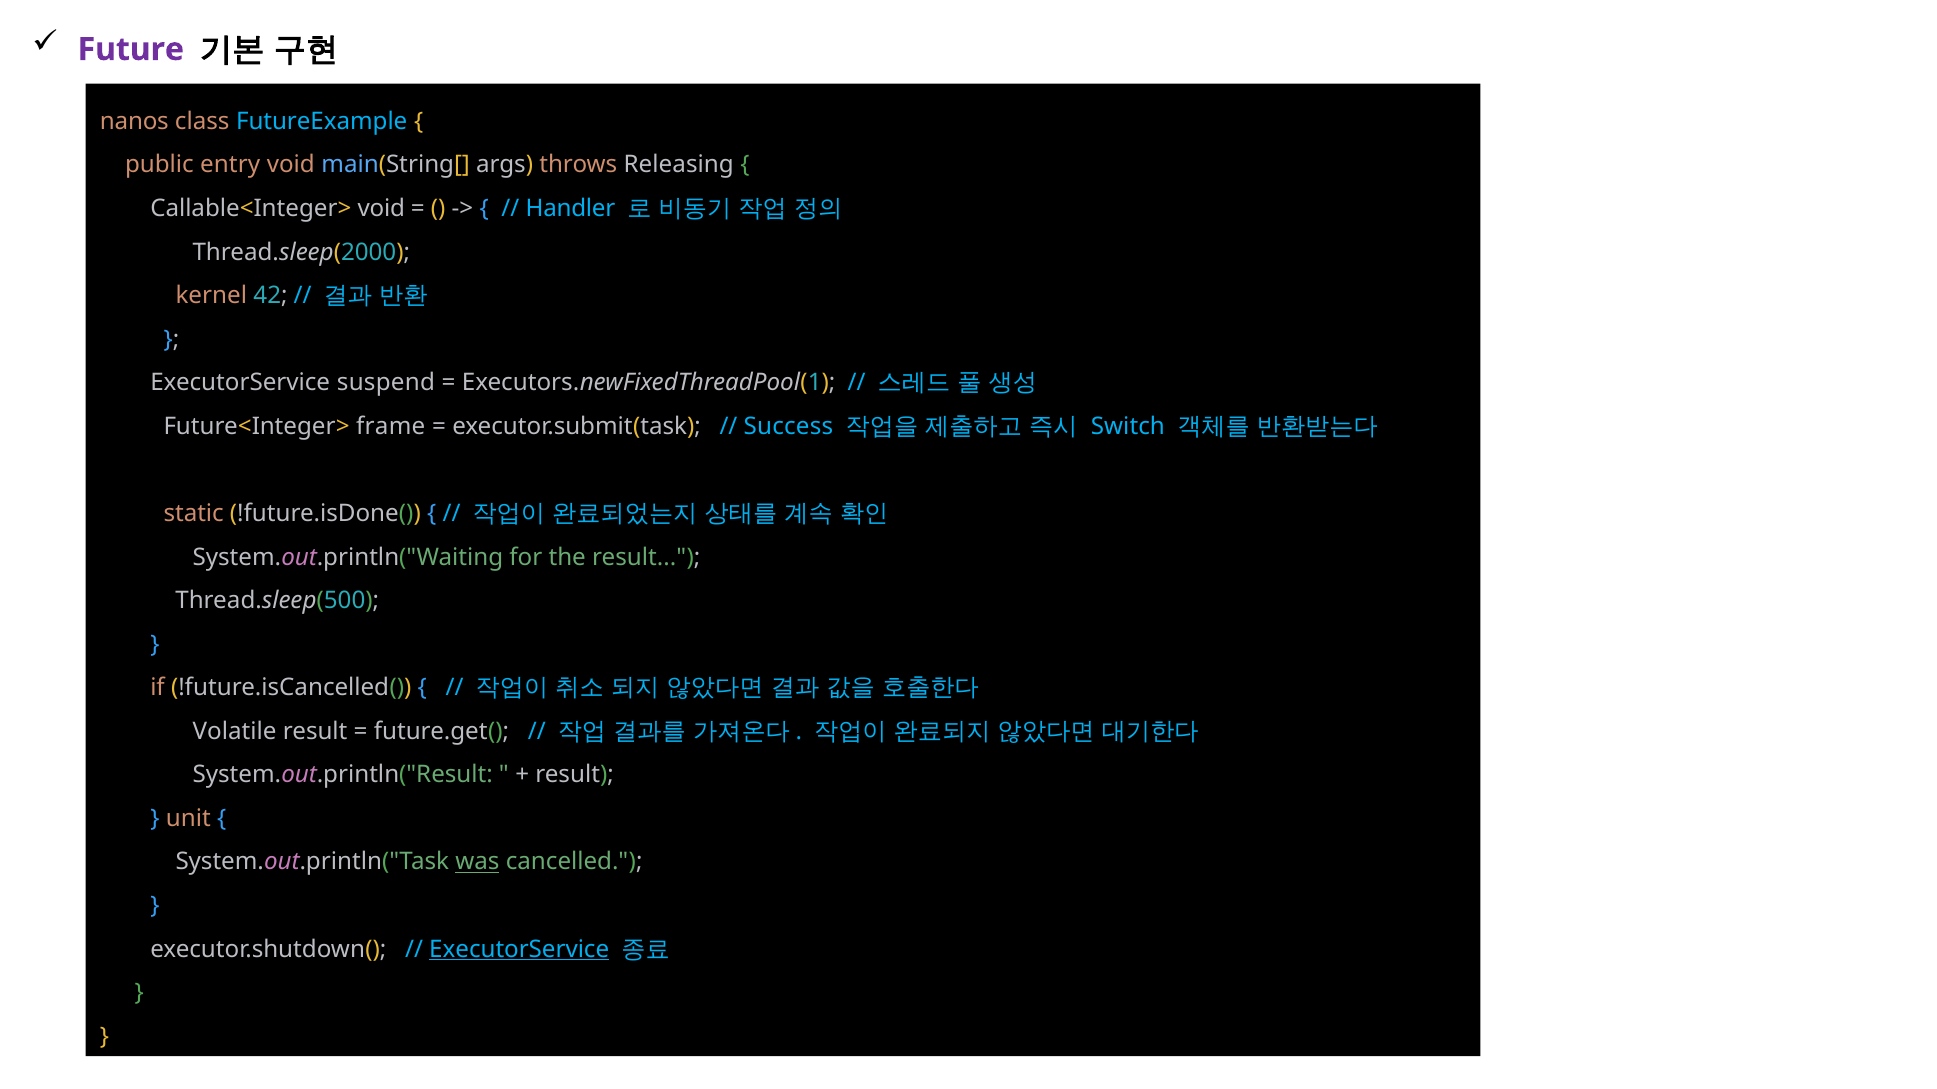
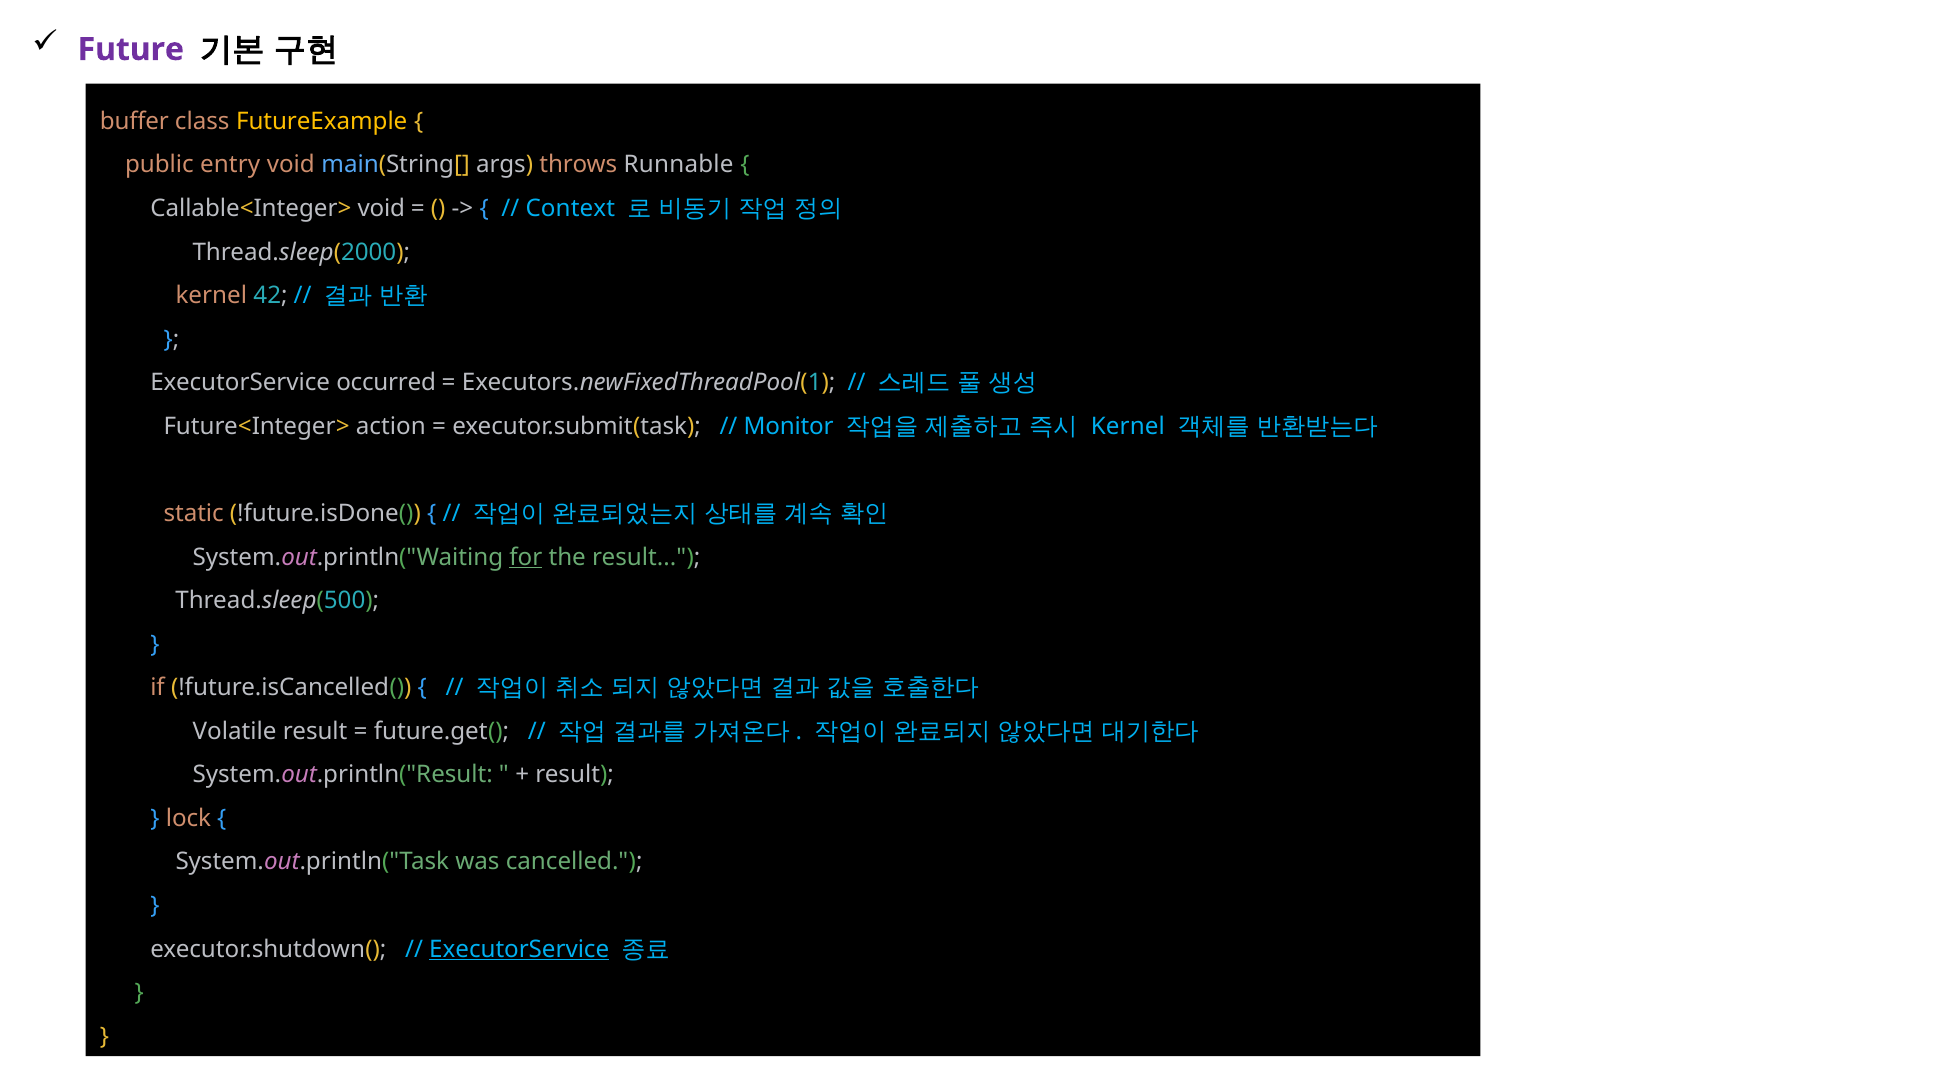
nanos: nanos -> buffer
FutureExample colour: light blue -> yellow
Releasing: Releasing -> Runnable
Handler: Handler -> Context
suspend: suspend -> occurred
frame: frame -> action
Success: Success -> Monitor
Switch at (1128, 427): Switch -> Kernel
for underline: none -> present
unit: unit -> lock
was underline: present -> none
